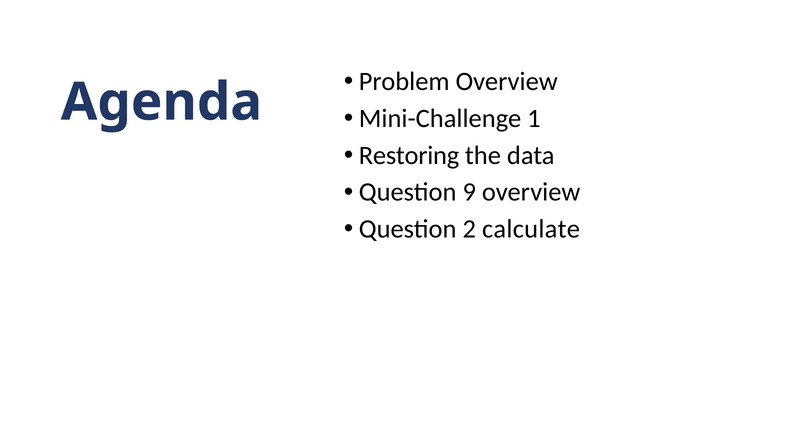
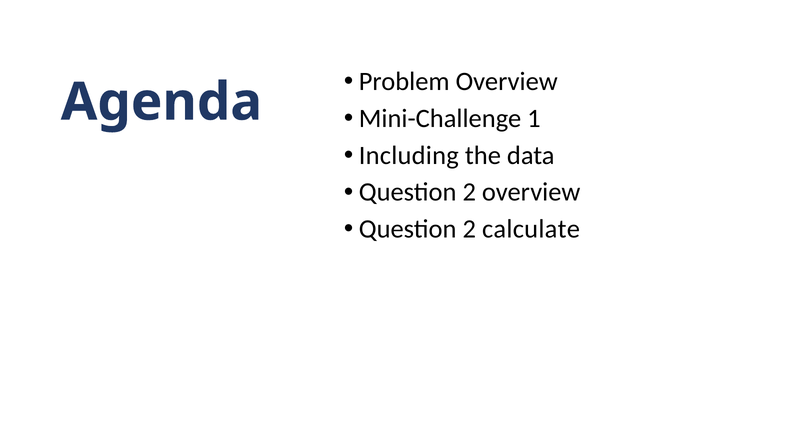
Restoring: Restoring -> Including
9 at (469, 192): 9 -> 2
